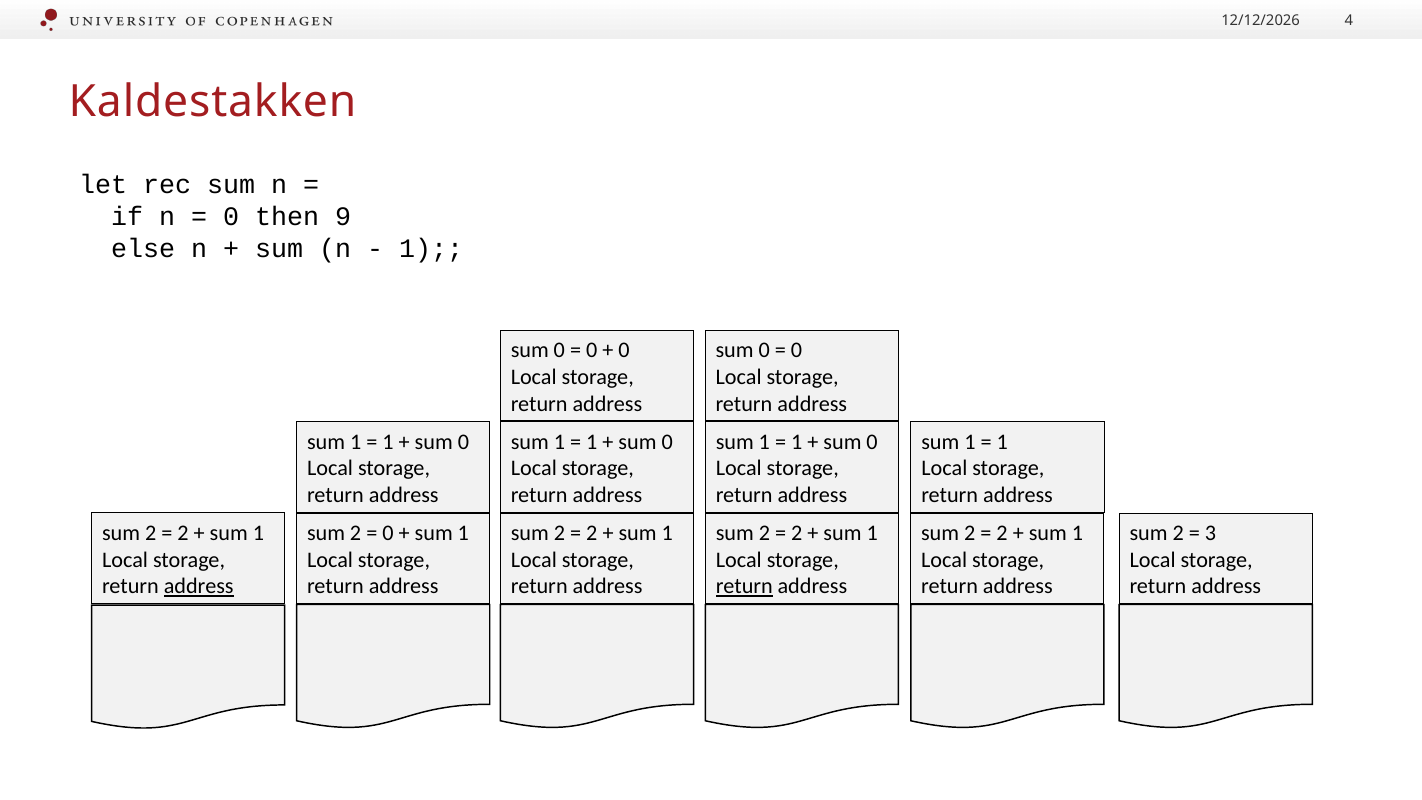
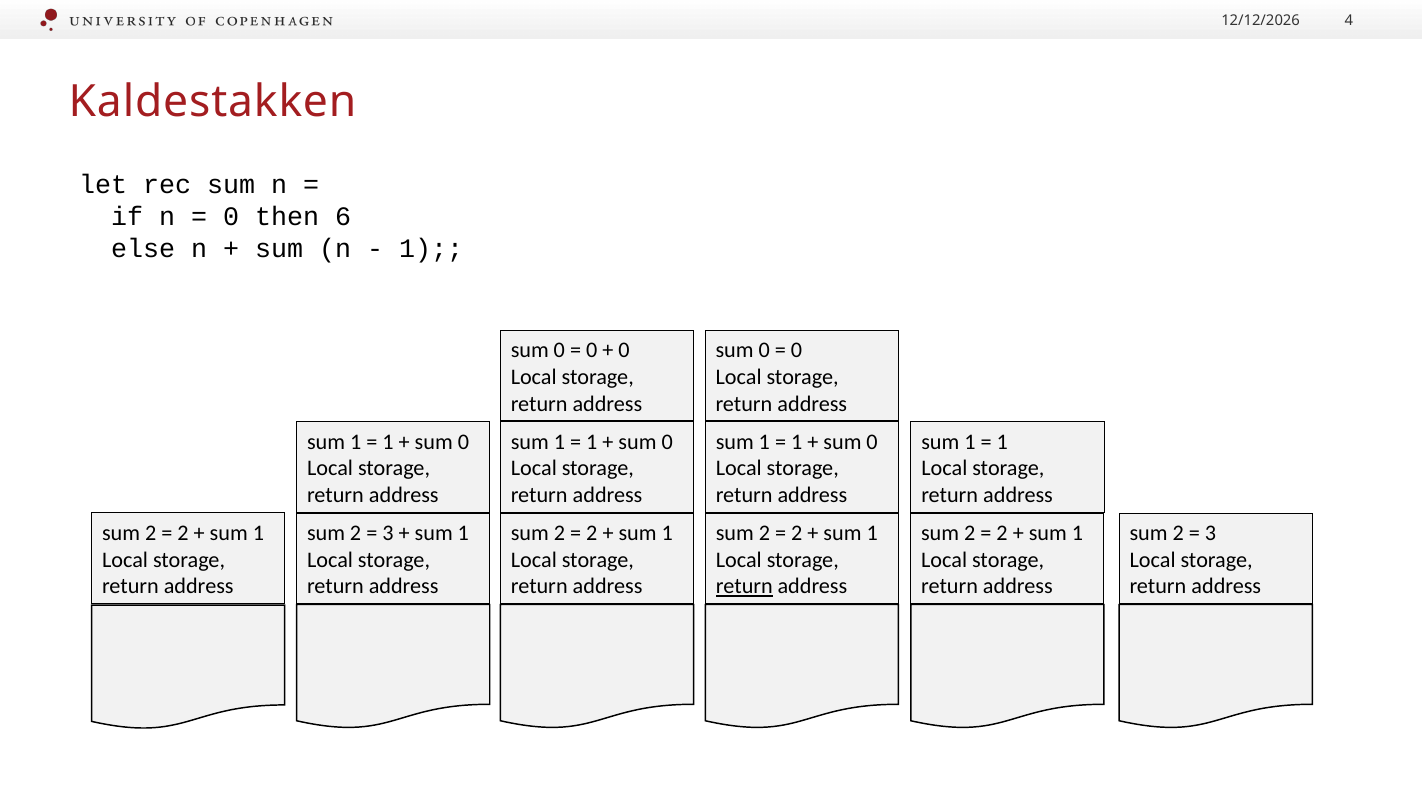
9: 9 -> 6
0 at (388, 533): 0 -> 3
address at (199, 586) underline: present -> none
